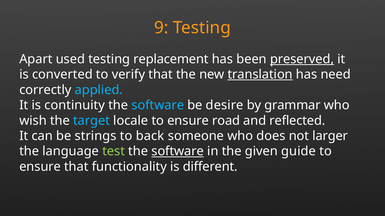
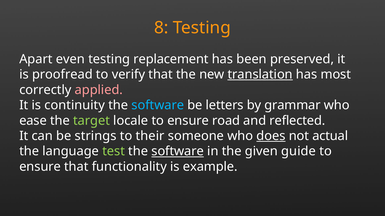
9: 9 -> 8
used: used -> even
preserved underline: present -> none
converted: converted -> proofread
need: need -> most
applied colour: light blue -> pink
desire: desire -> letters
wish: wish -> ease
target colour: light blue -> light green
back: back -> their
does underline: none -> present
larger: larger -> actual
different: different -> example
